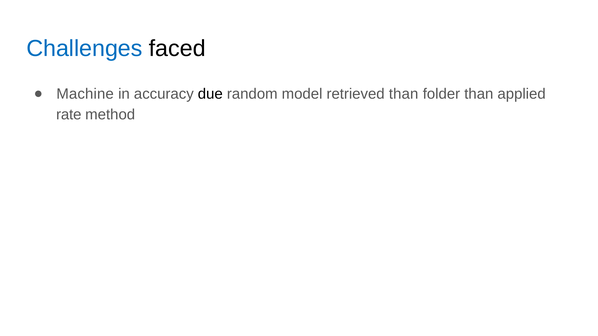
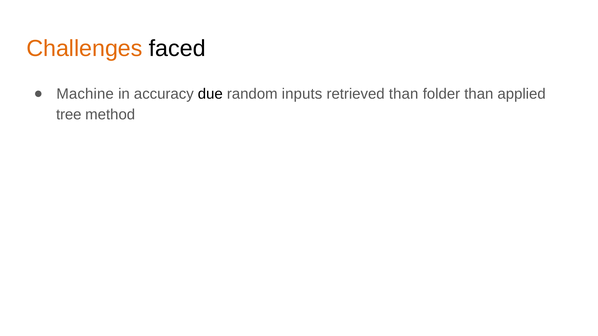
Challenges colour: blue -> orange
model: model -> inputs
rate: rate -> tree
